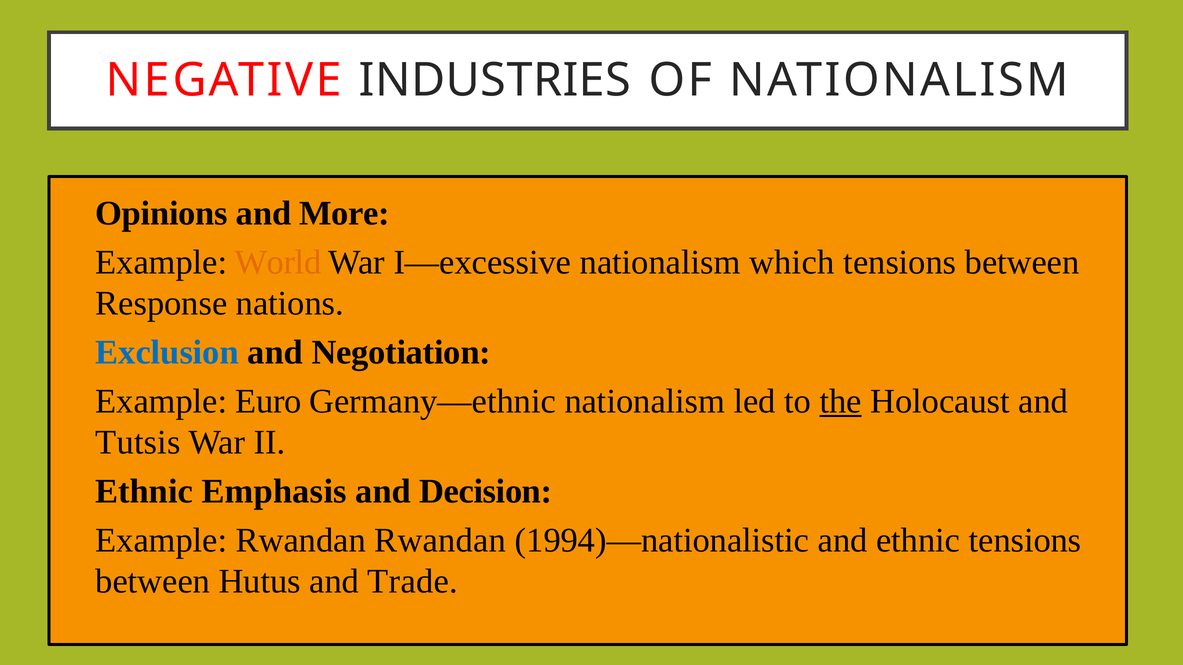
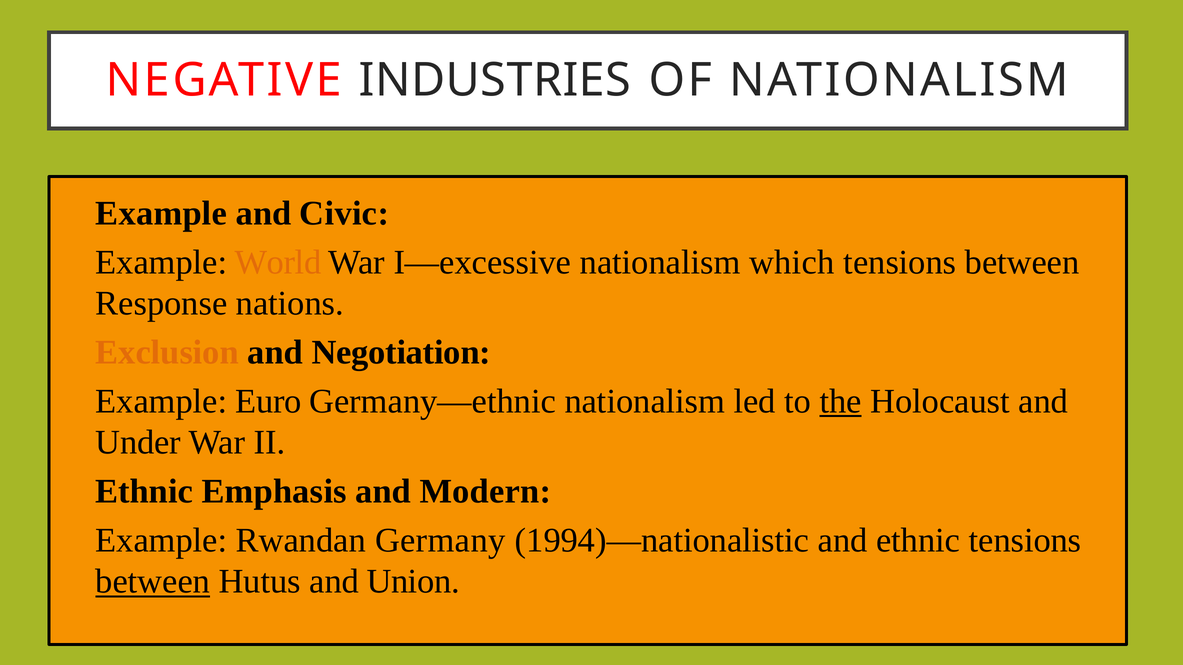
Opinions at (162, 213): Opinions -> Example
More: More -> Civic
Exclusion colour: blue -> orange
Tutsis: Tutsis -> Under
Decision: Decision -> Modern
Rwandan Rwandan: Rwandan -> Germany
between at (153, 582) underline: none -> present
Trade: Trade -> Union
